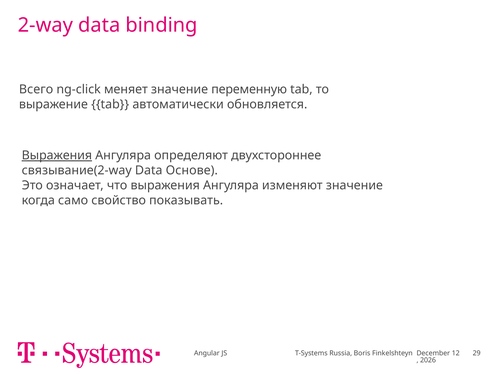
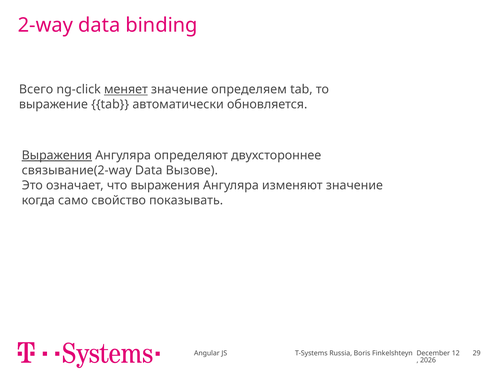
меняет underline: none -> present
переменную: переменную -> определяем
Основе: Основе -> Вызове
